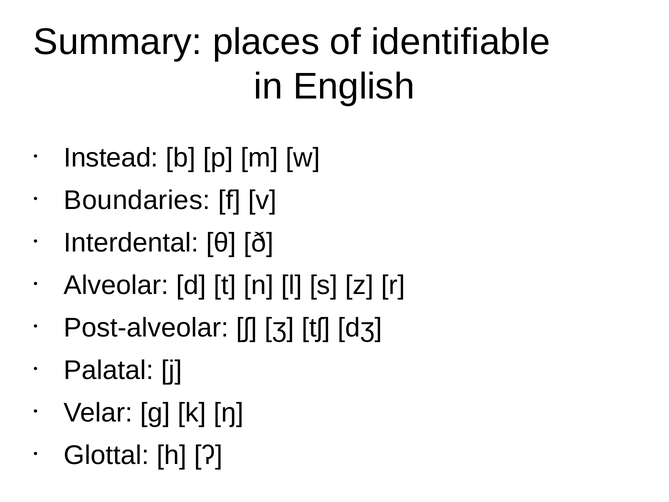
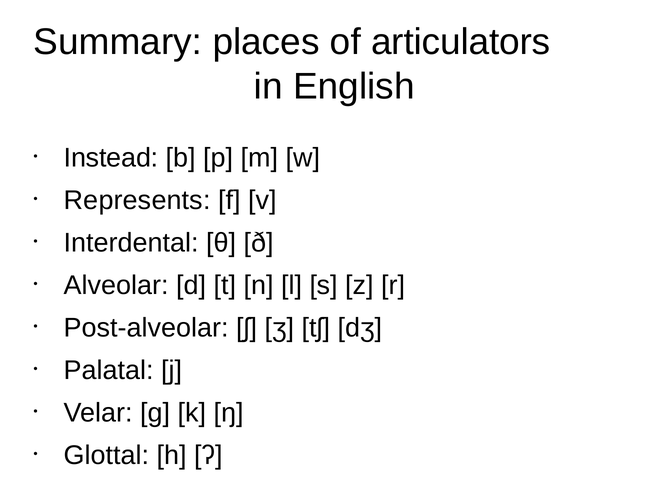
identifiable: identifiable -> articulators
Boundaries: Boundaries -> Represents
